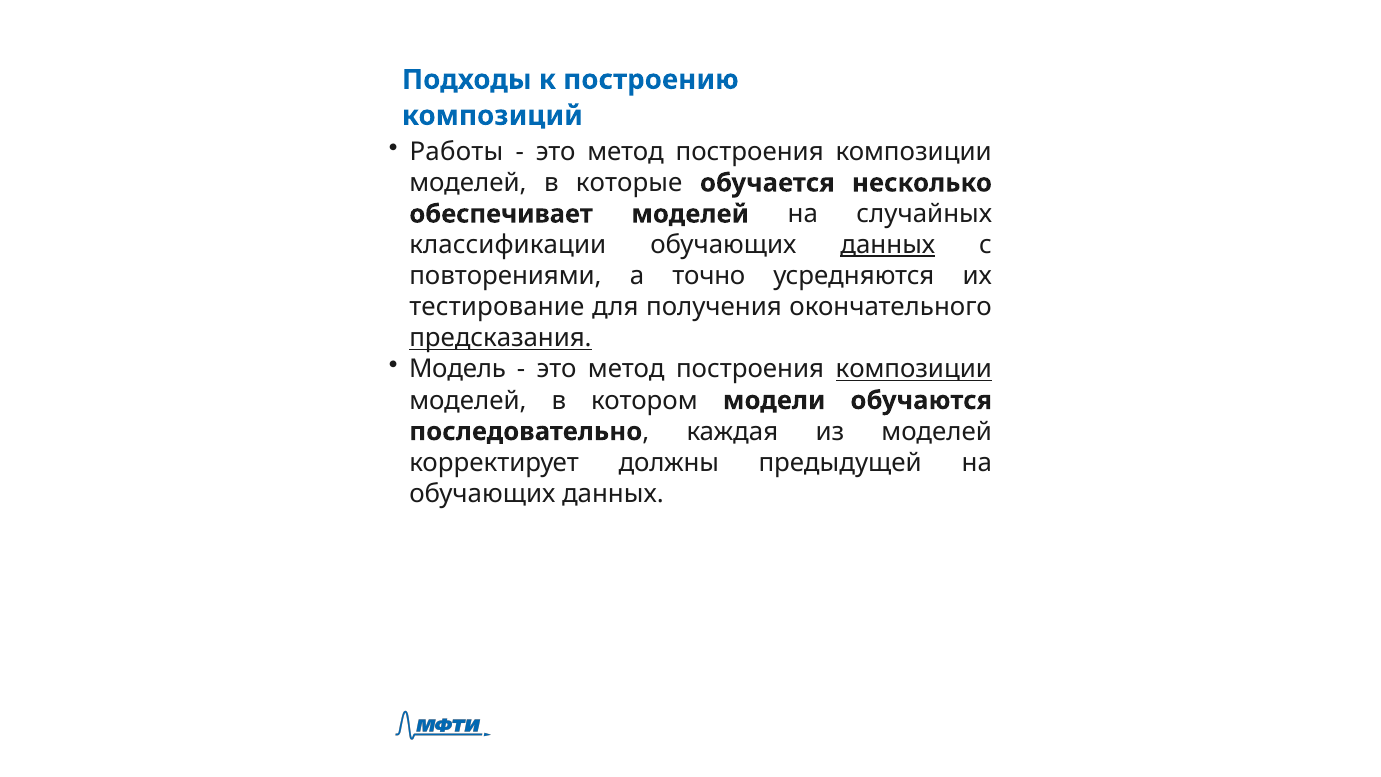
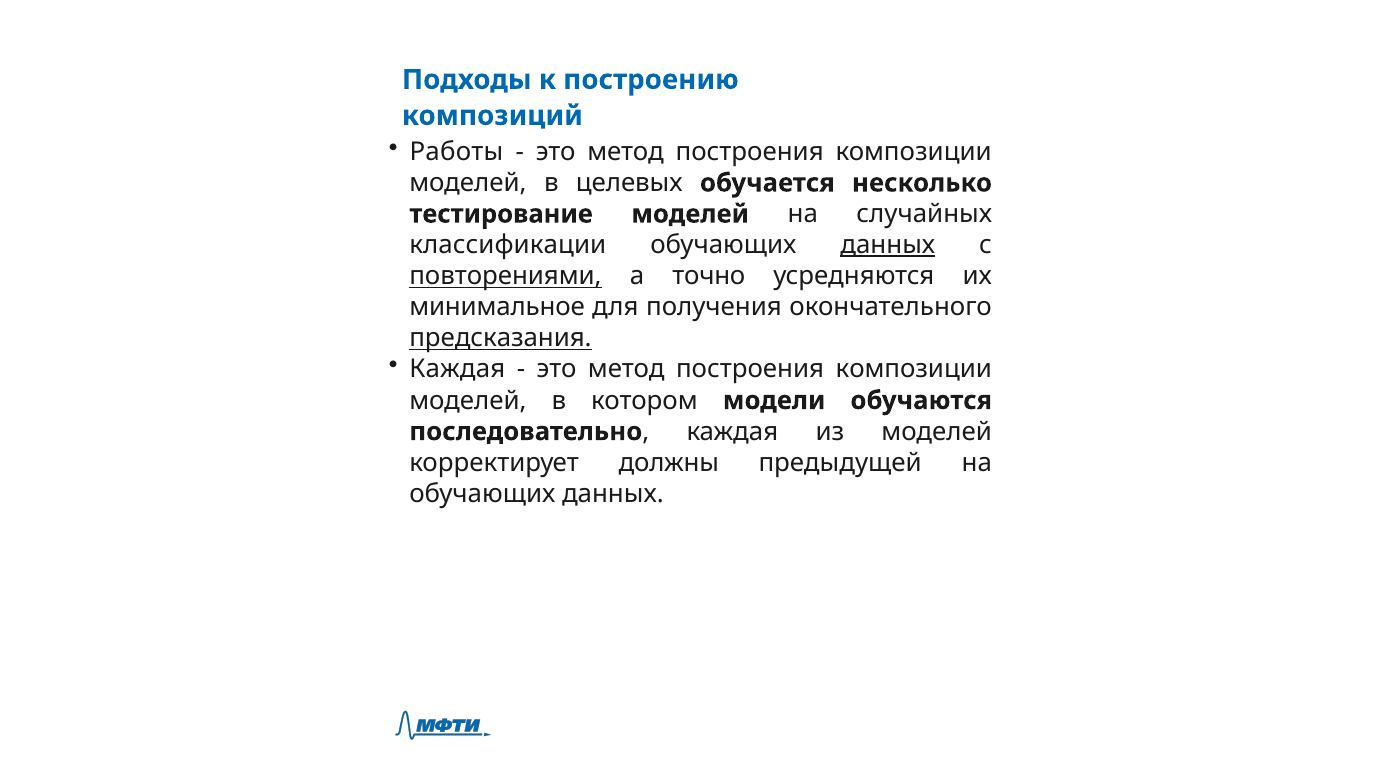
которые: которые -> целевых
обеспечивает: обеспечивает -> тестирование
повторениями underline: none -> present
тестирование: тестирование -> минимальное
Модель at (457, 369): Модель -> Каждая
композиции at (914, 369) underline: present -> none
